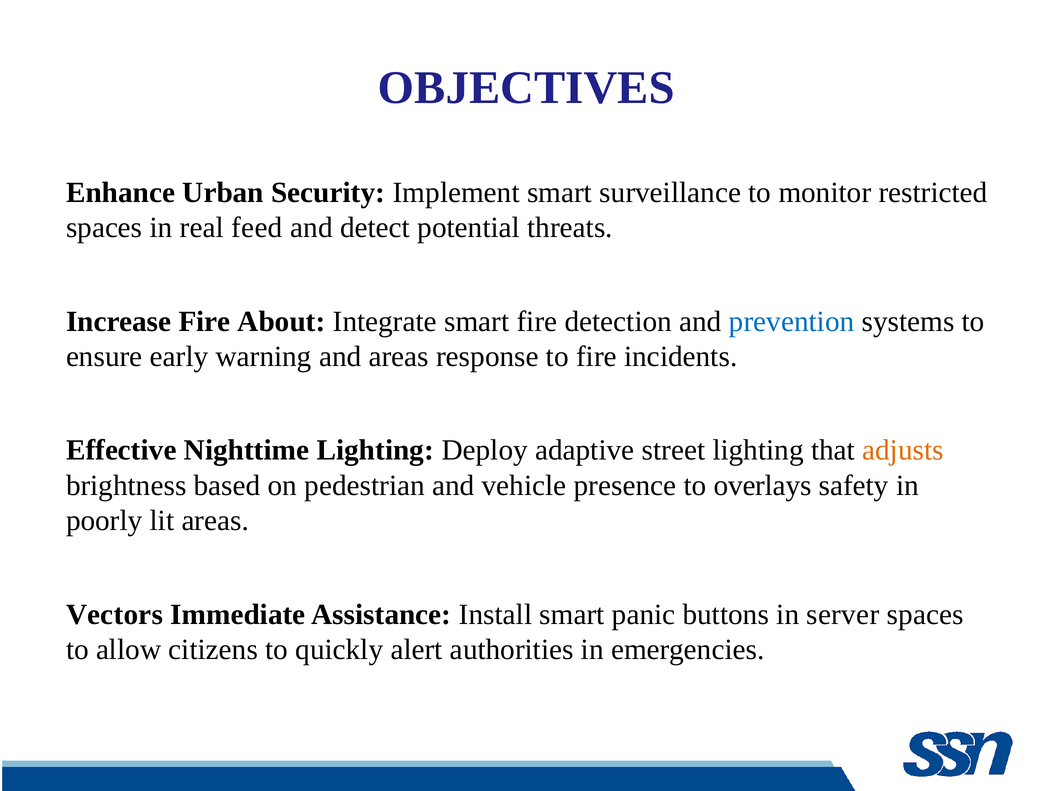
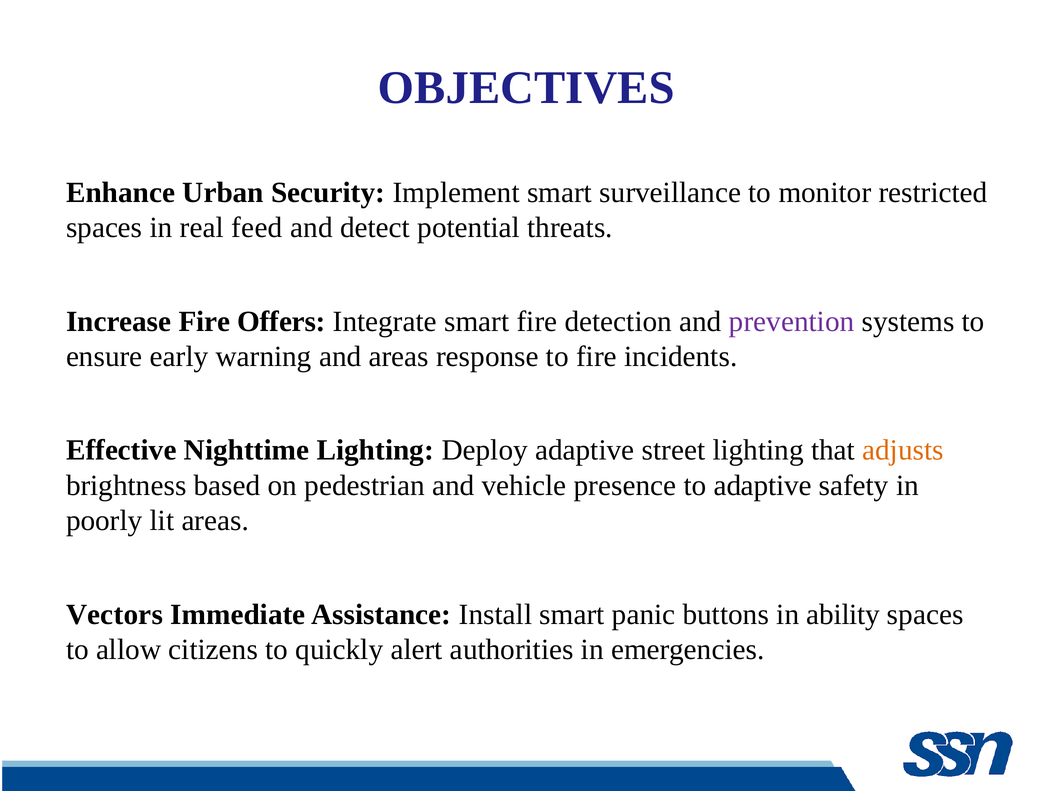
About: About -> Offers
prevention colour: blue -> purple
to overlays: overlays -> adaptive
server: server -> ability
